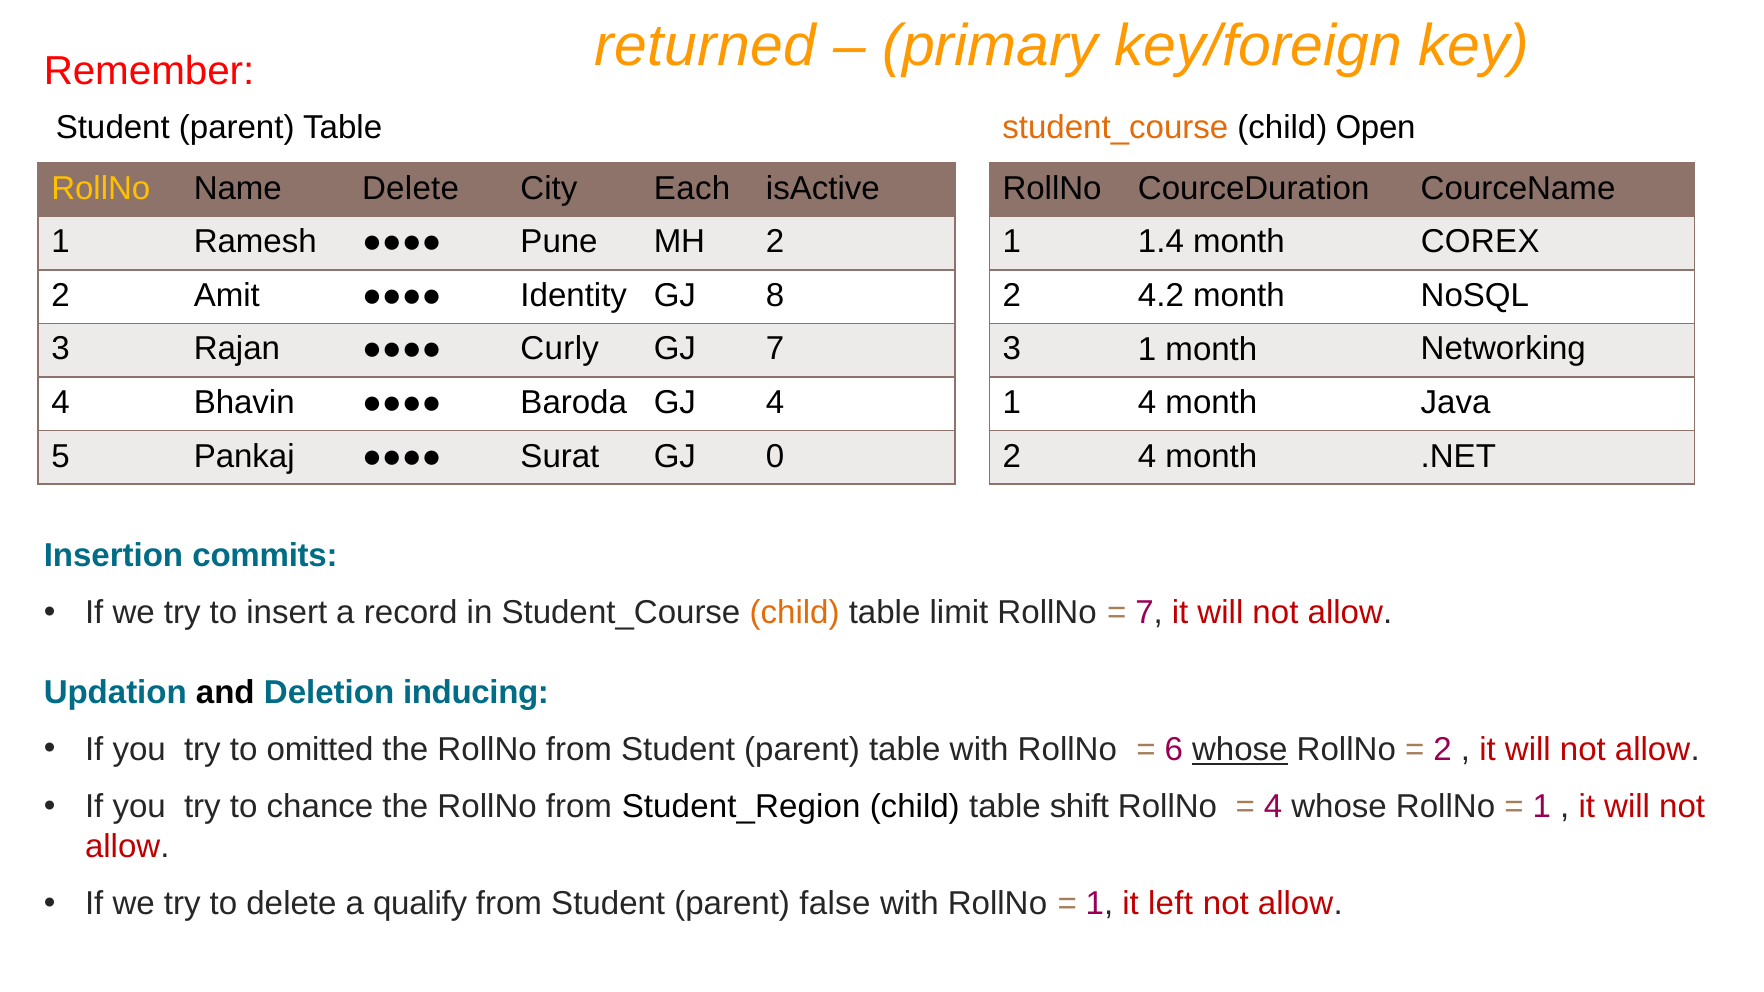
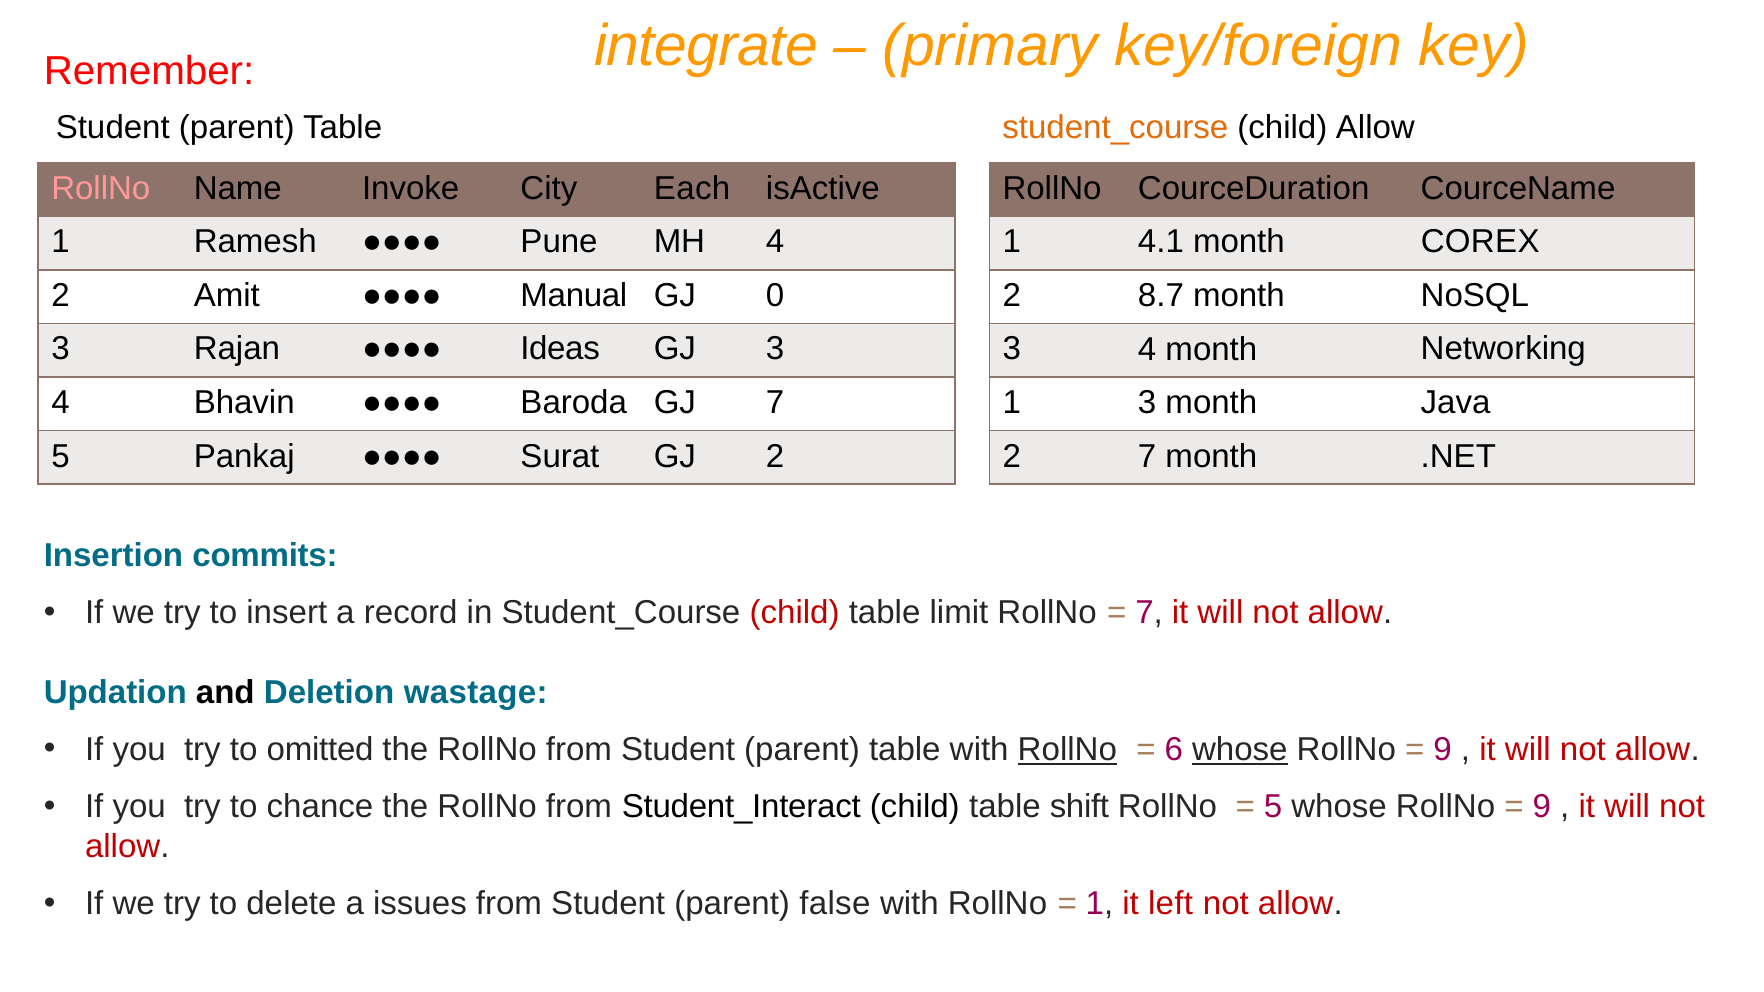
returned: returned -> integrate
child Open: Open -> Allow
RollNo at (101, 188) colour: yellow -> pink
Name Delete: Delete -> Invoke
MH 2: 2 -> 4
1.4: 1.4 -> 4.1
Identity: Identity -> Manual
8: 8 -> 0
4.2: 4.2 -> 8.7
Curly: Curly -> Ideas
GJ 7: 7 -> 3
1 at (1147, 349): 1 -> 4
GJ 4: 4 -> 7
1 4: 4 -> 3
GJ 0: 0 -> 2
2 4: 4 -> 7
child at (795, 613) colour: orange -> red
inducing: inducing -> wastage
RollNo at (1067, 750) underline: none -> present
2 at (1443, 750): 2 -> 9
Student_Region: Student_Region -> Student_Interact
4 at (1273, 807): 4 -> 5
1 at (1542, 807): 1 -> 9
qualify: qualify -> issues
